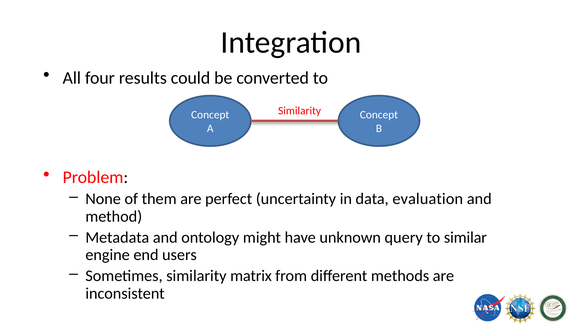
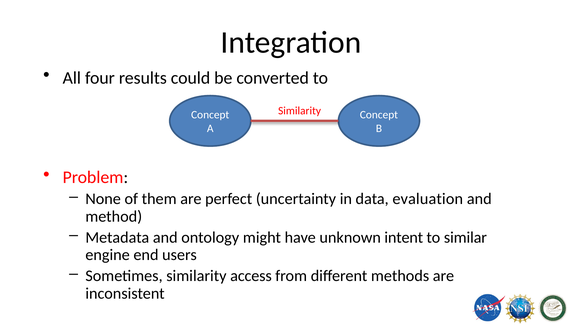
query: query -> intent
matrix: matrix -> access
